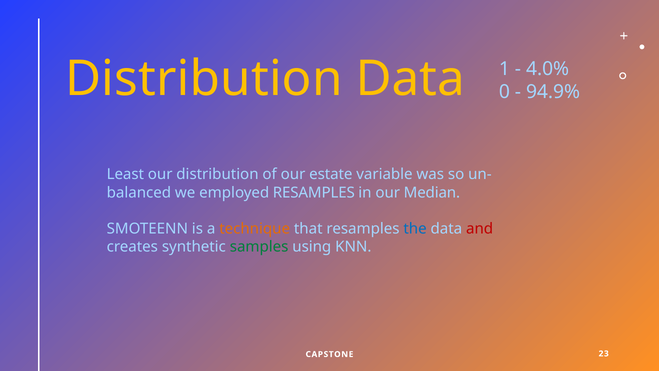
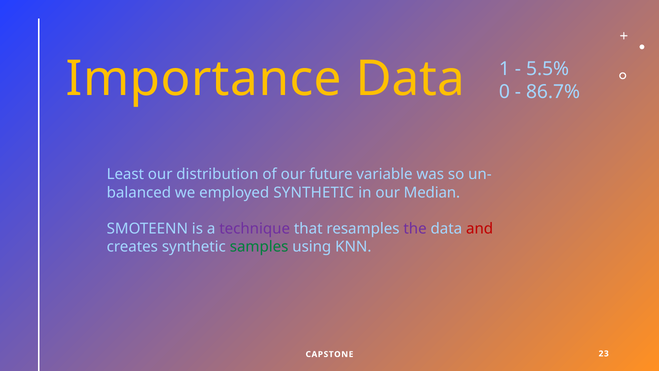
4.0%: 4.0% -> 5.5%
Distribution at (204, 79): Distribution -> Importance
94.9%: 94.9% -> 86.7%
estate: estate -> future
employed RESAMPLES: RESAMPLES -> SYNTHETIC
technique colour: orange -> purple
the colour: blue -> purple
